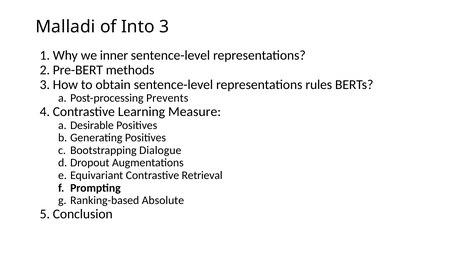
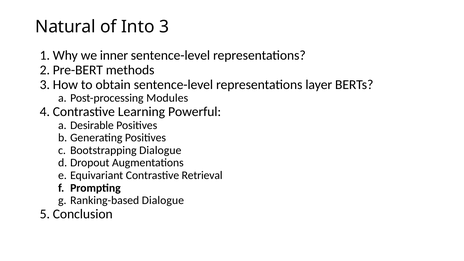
Malladi: Malladi -> Natural
rules: rules -> layer
Prevents: Prevents -> Modules
Measure: Measure -> Powerful
Ranking-based Absolute: Absolute -> Dialogue
